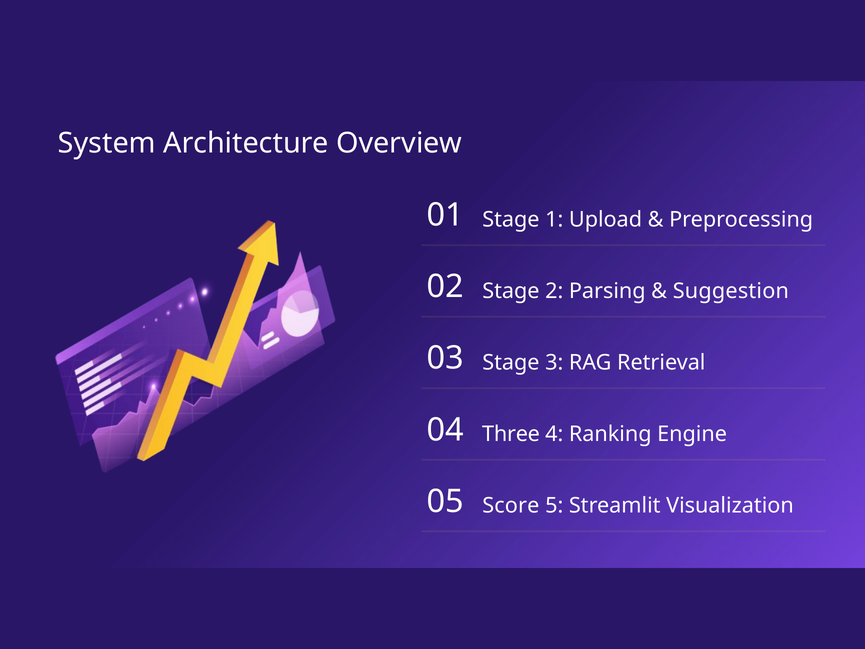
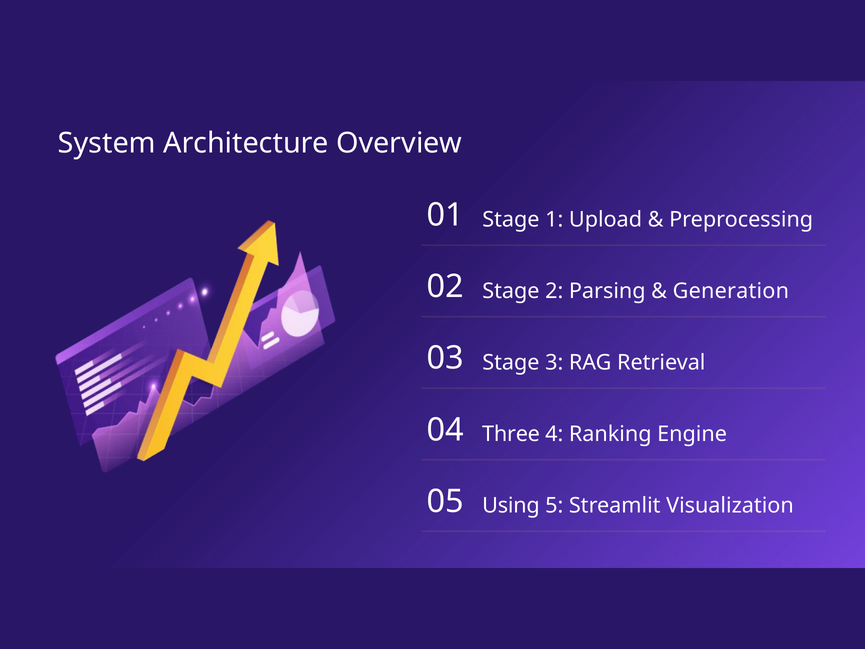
Suggestion: Suggestion -> Generation
Score: Score -> Using
